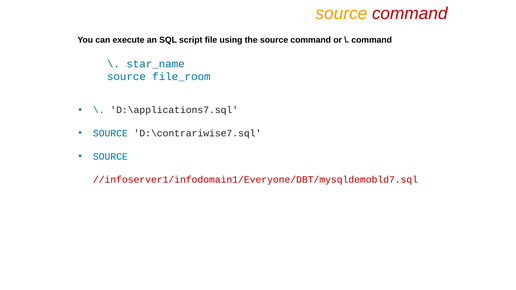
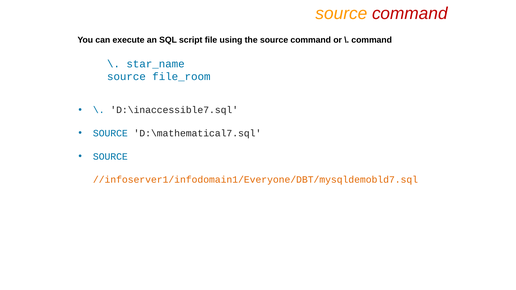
D:\applications7.sql: D:\applications7.sql -> D:\inaccessible7.sql
D:\contrariwise7.sql: D:\contrariwise7.sql -> D:\mathematical7.sql
//infoserver1/infodomain1/Everyone/DBT/mysqldemobld7.sql colour: red -> orange
